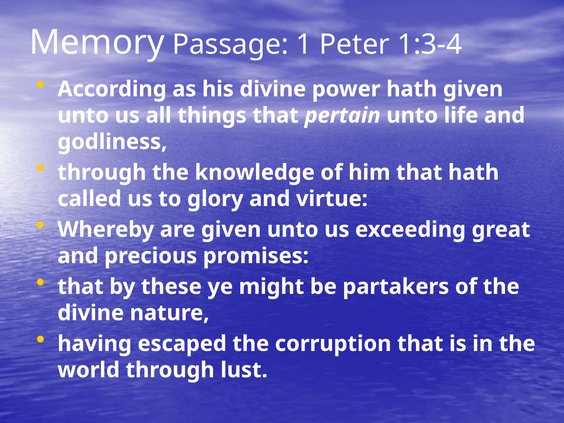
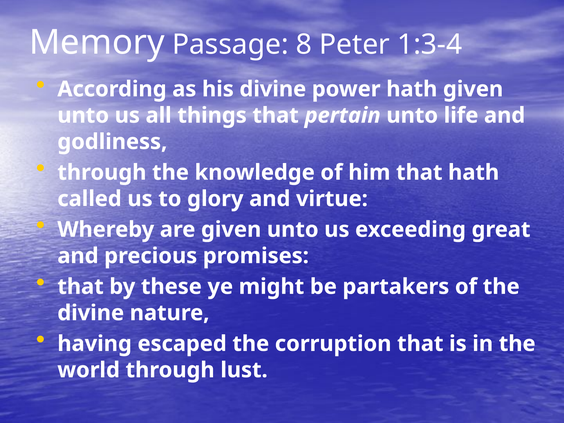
1: 1 -> 8
